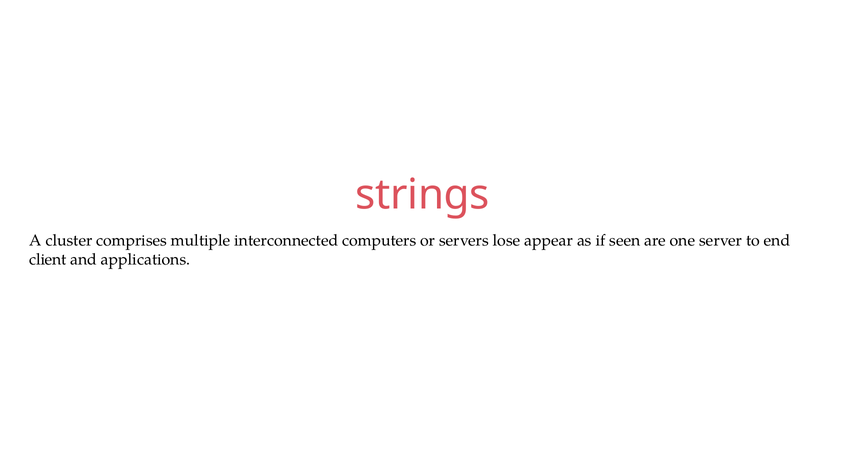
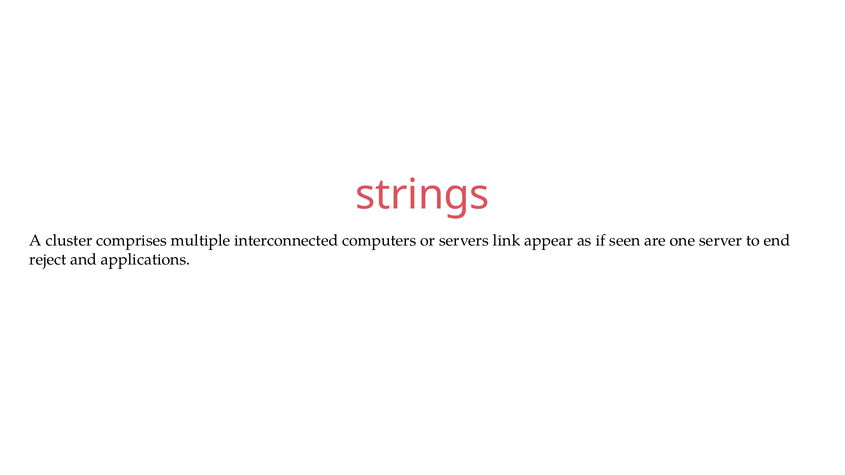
lose: lose -> link
client: client -> reject
